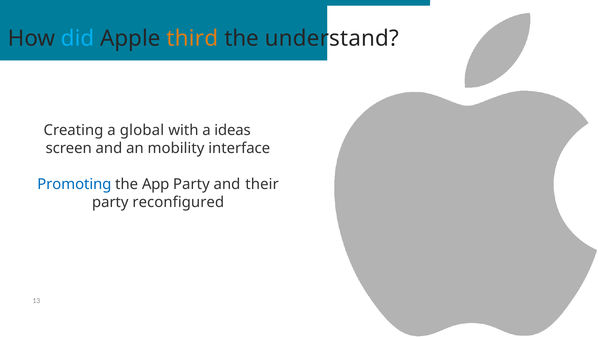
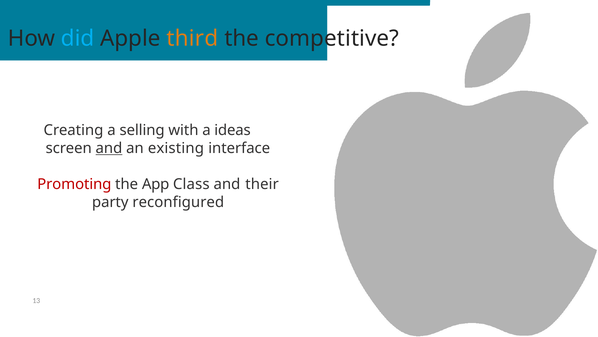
understand: understand -> competitive
global: global -> selling
and at (109, 148) underline: none -> present
mobility: mobility -> existing
Promoting colour: blue -> red
App Party: Party -> Class
